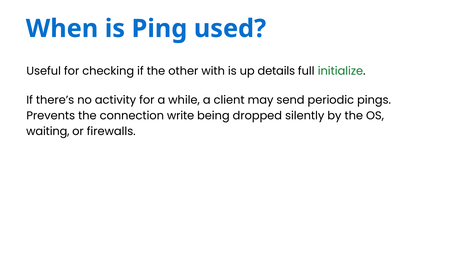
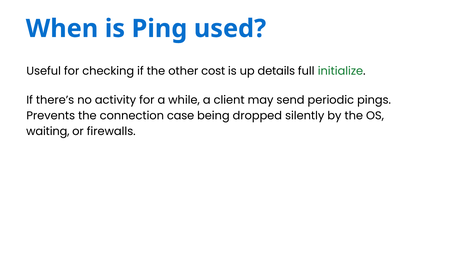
with: with -> cost
write: write -> case
